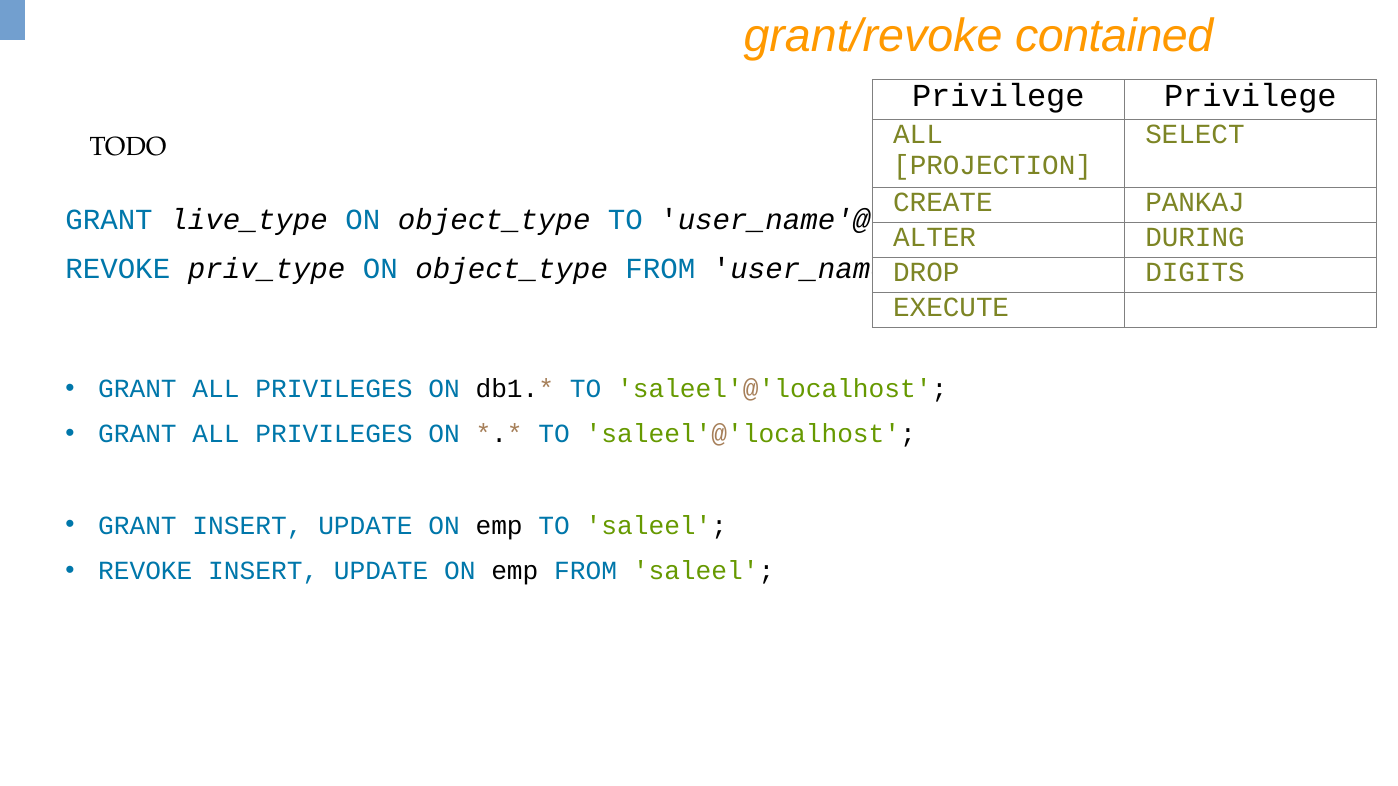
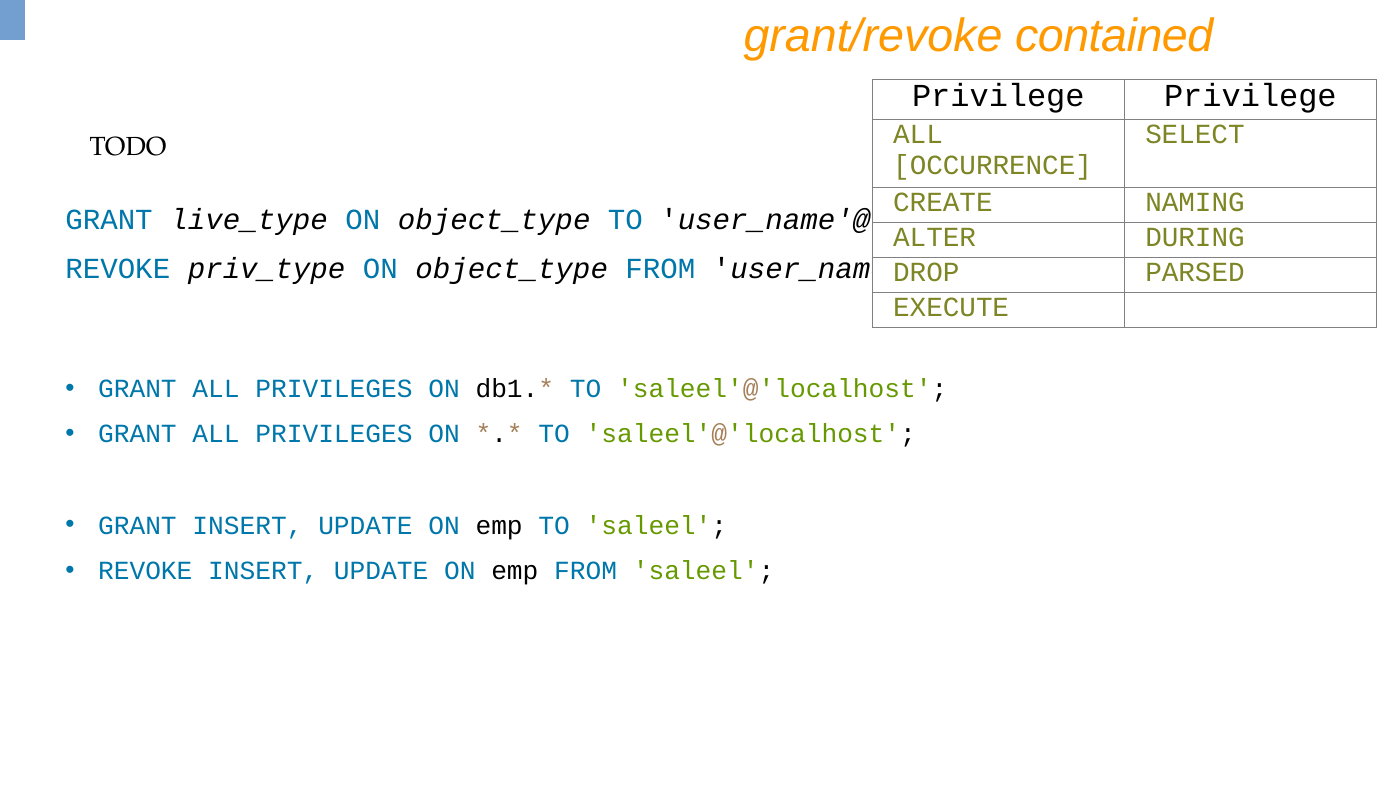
PROJECTION: PROJECTION -> OCCURRENCE
PANKAJ: PANKAJ -> NAMING
DIGITS: DIGITS -> PARSED
